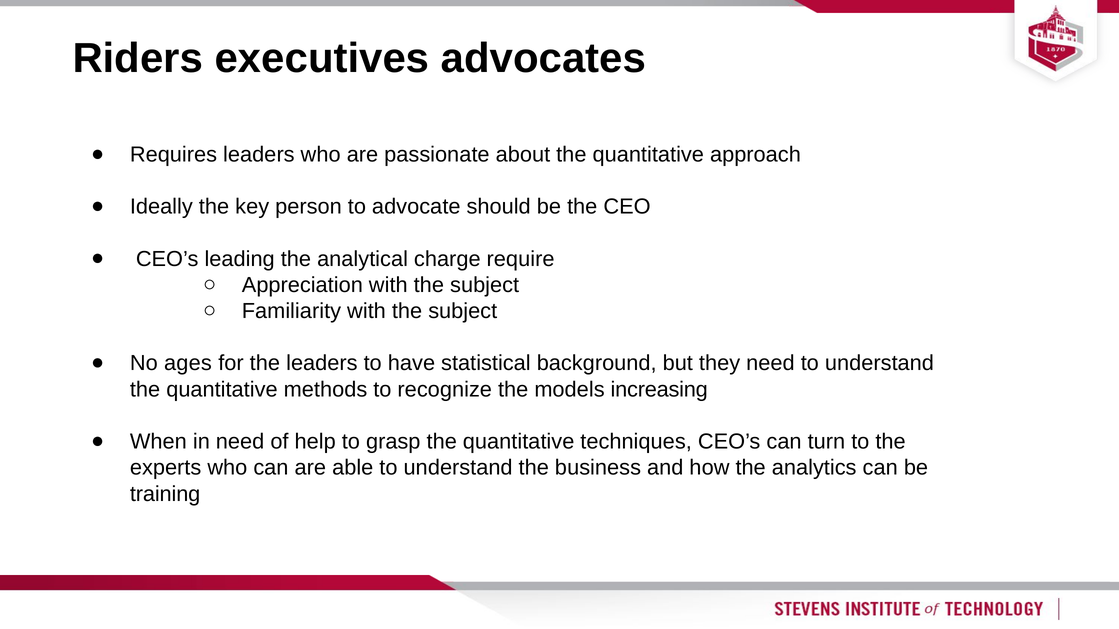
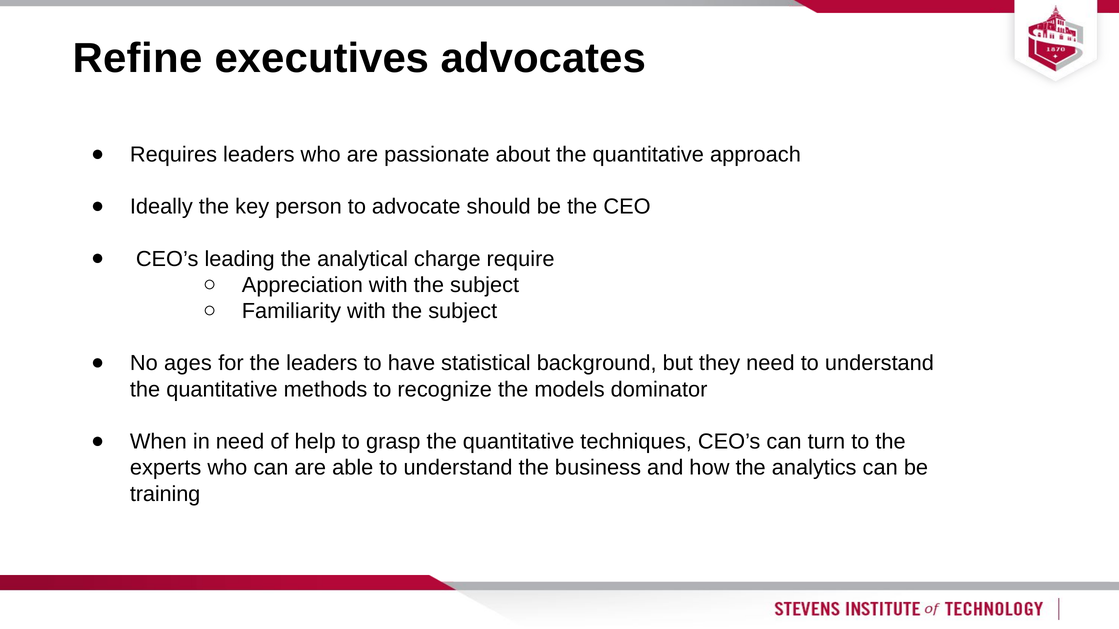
Riders: Riders -> Refine
increasing: increasing -> dominator
